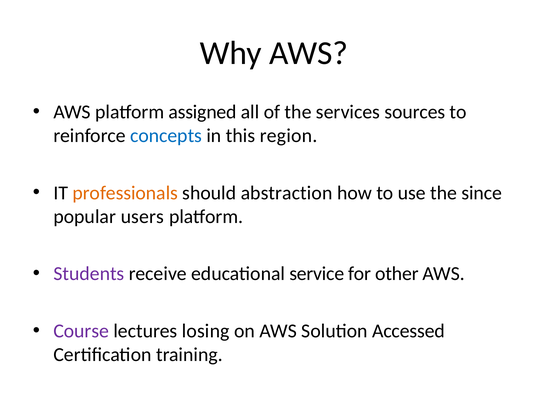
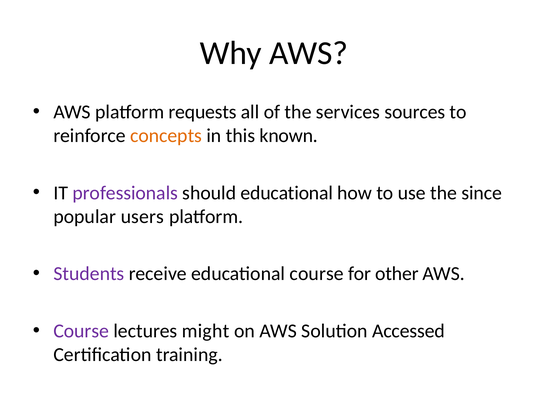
assigned: assigned -> requests
concepts colour: blue -> orange
region: region -> known
professionals colour: orange -> purple
should abstraction: abstraction -> educational
educational service: service -> course
losing: losing -> might
